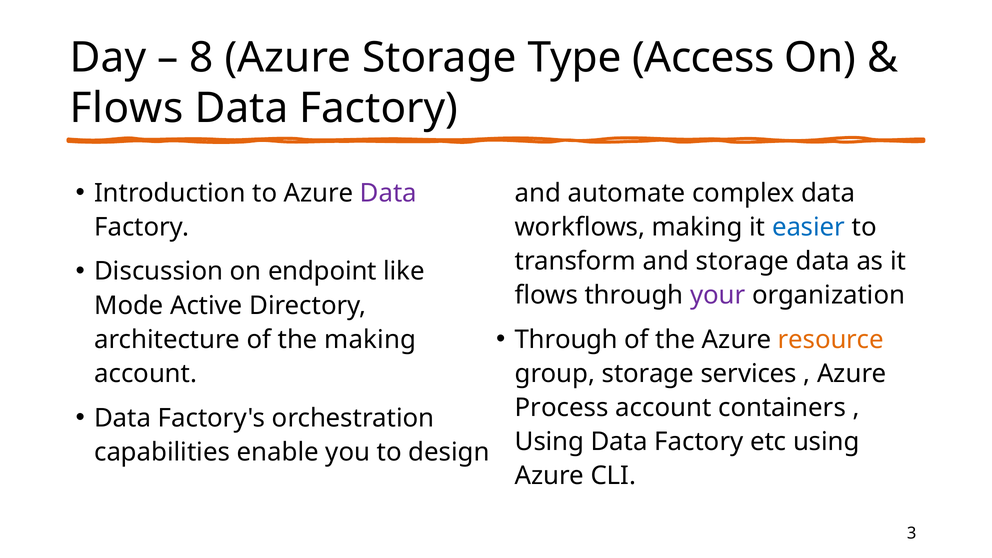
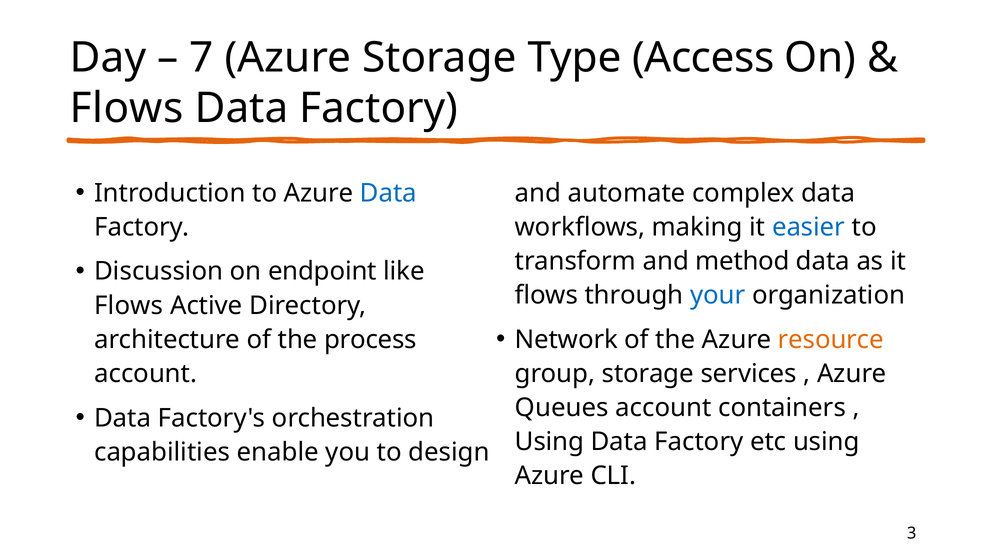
8: 8 -> 7
Data at (388, 193) colour: purple -> blue
and storage: storage -> method
your colour: purple -> blue
Mode at (129, 306): Mode -> Flows
Through at (566, 340): Through -> Network
the making: making -> process
Process: Process -> Queues
